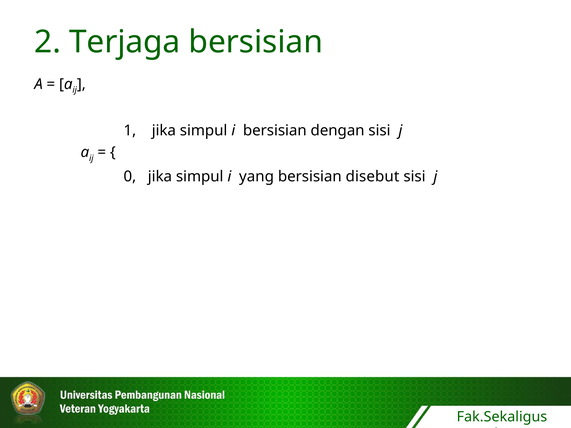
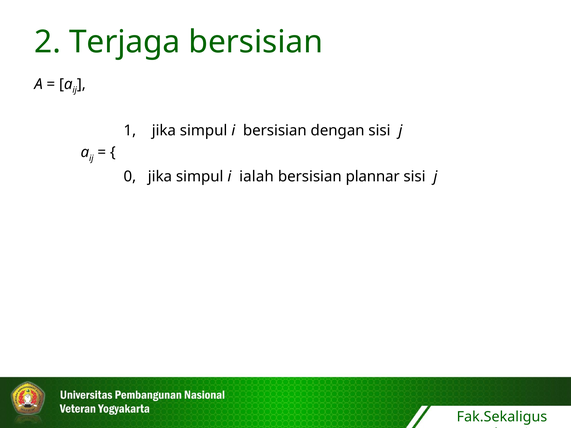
yang: yang -> ialah
disebut: disebut -> plannar
